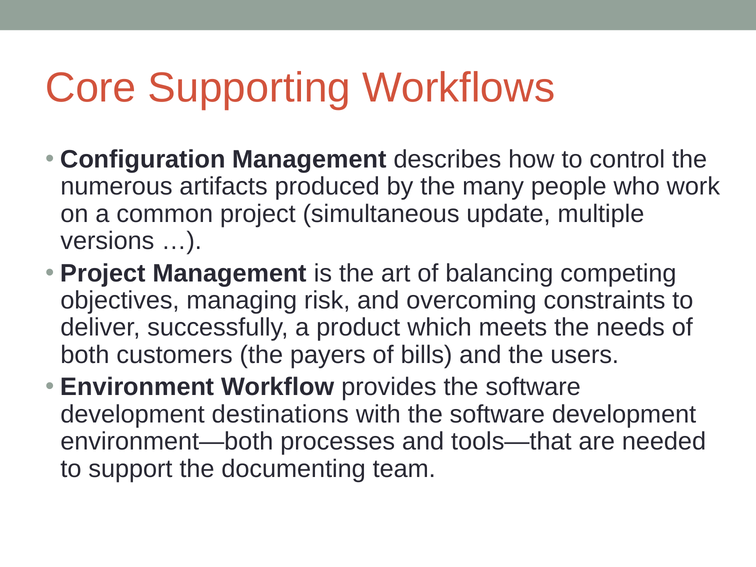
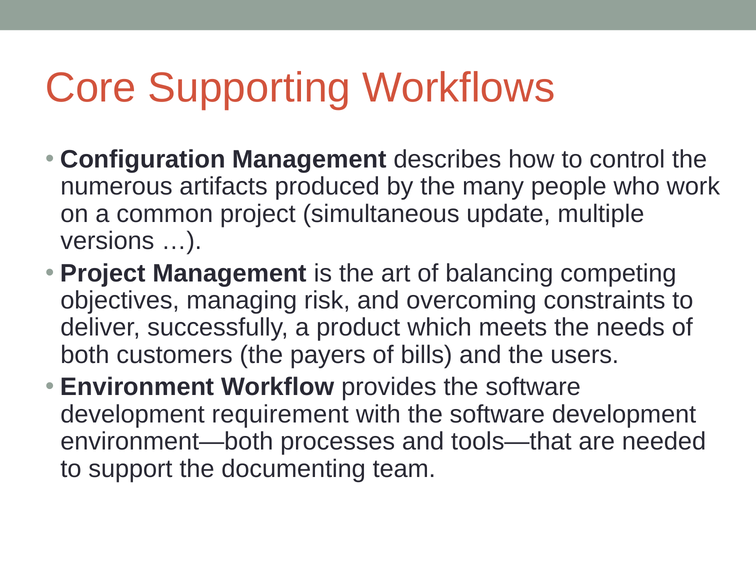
destinations: destinations -> requirement
